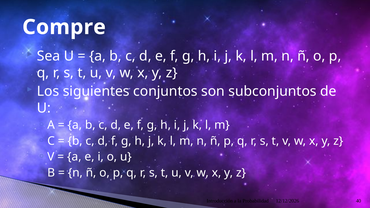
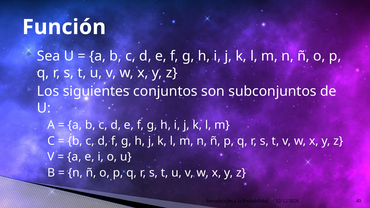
Compre: Compre -> Función
